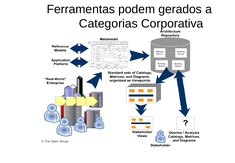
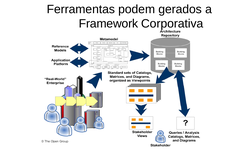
Categorias: Categorias -> Framework
